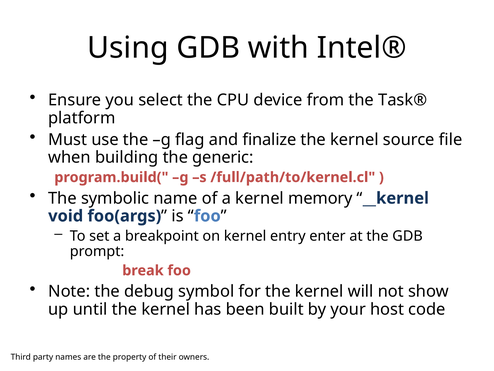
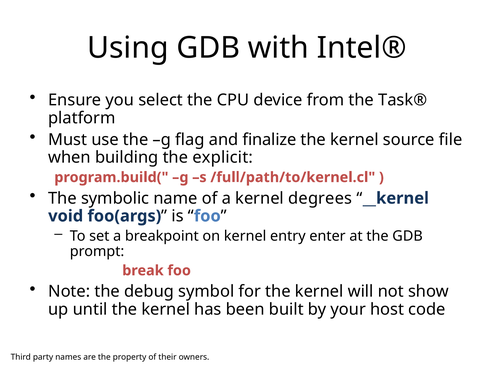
generic: generic -> explicit
memory: memory -> degrees
